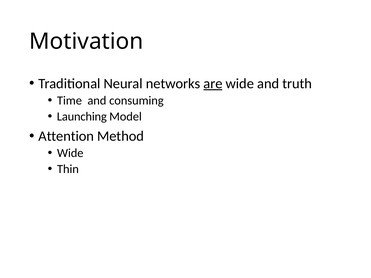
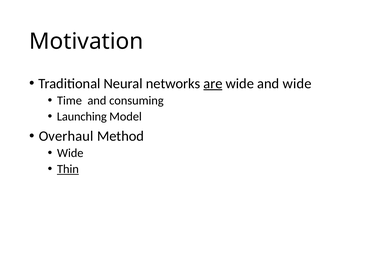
and truth: truth -> wide
Attention: Attention -> Overhaul
Thin underline: none -> present
